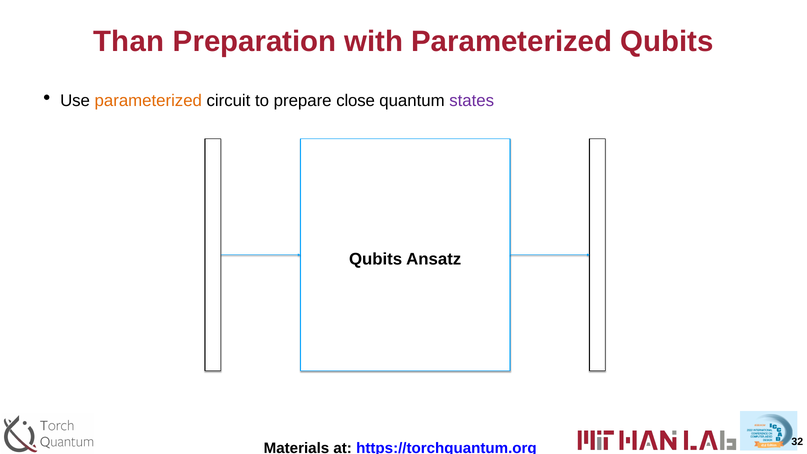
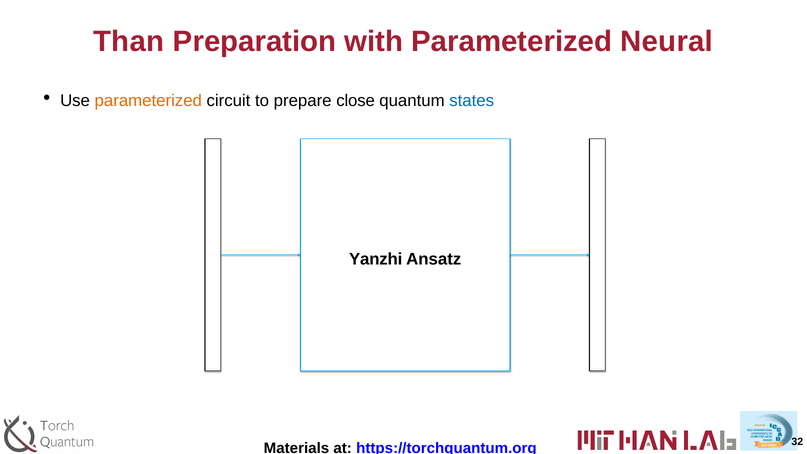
Parameterized Qubits: Qubits -> Neural
states colour: purple -> blue
Qubits at (376, 259): Qubits -> Yanzhi
